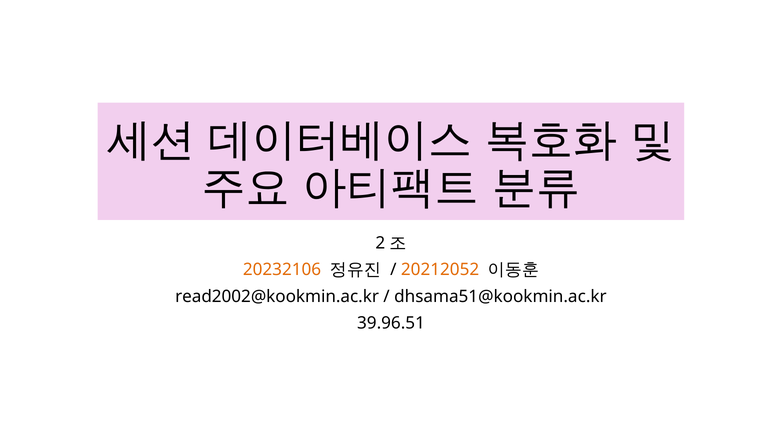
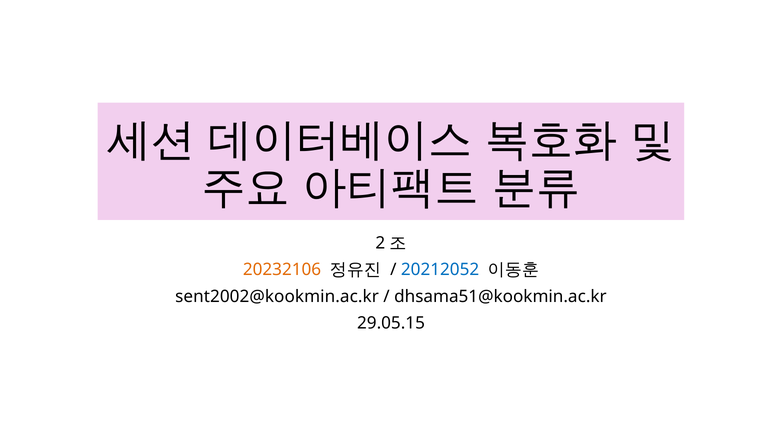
20212052 colour: orange -> blue
read2002@kookmin.ac.kr: read2002@kookmin.ac.kr -> sent2002@kookmin.ac.kr
39.96.51: 39.96.51 -> 29.05.15
